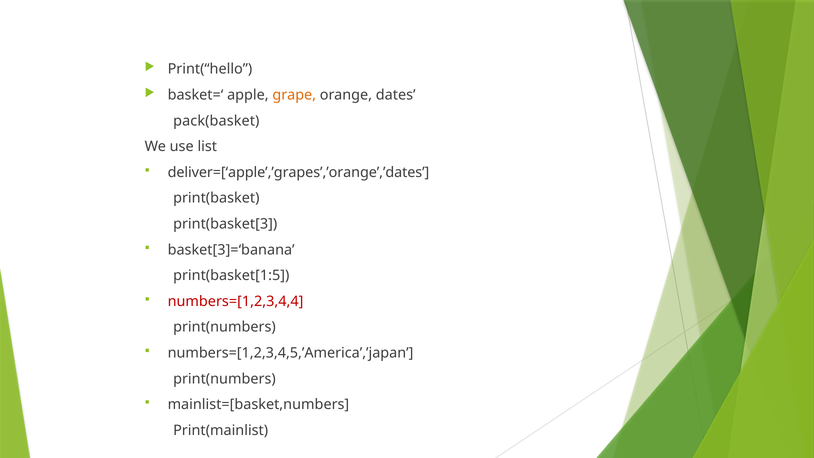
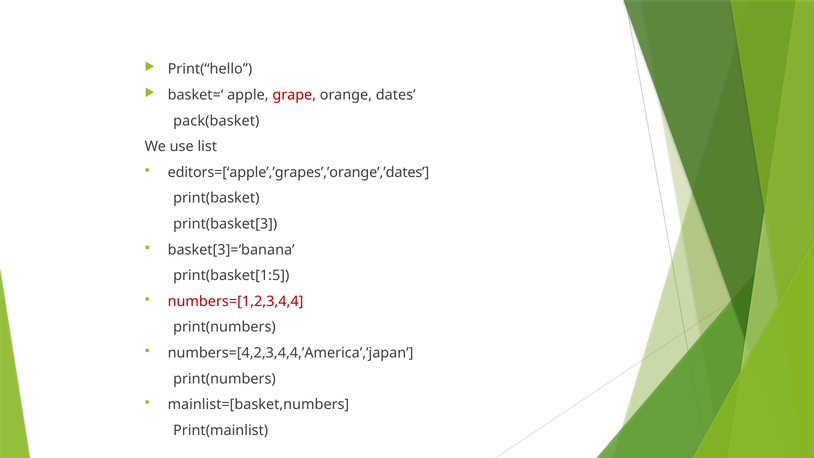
grape colour: orange -> red
deliver=[‘apple’,’grapes’,’orange’,’dates: deliver=[‘apple’,’grapes’,’orange’,’dates -> editors=[‘apple’,’grapes’,’orange’,’dates
numbers=[1,2,3,4,5,’America’,’japan: numbers=[1,2,3,4,5,’America’,’japan -> numbers=[4,2,3,4,4,’America’,’japan
